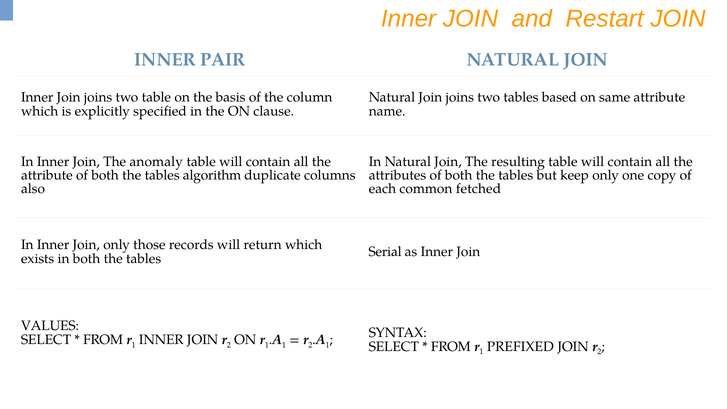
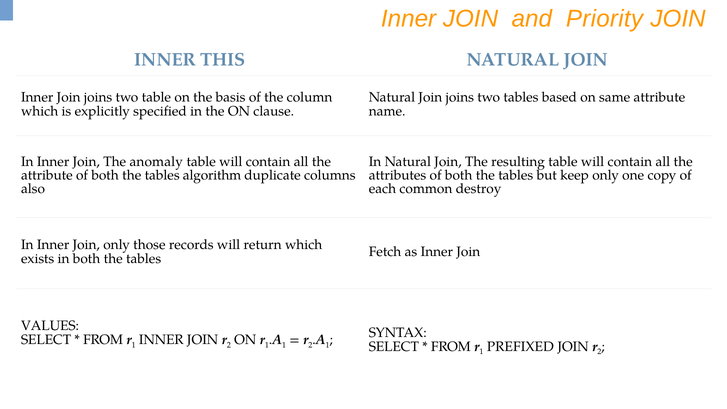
Restart: Restart -> Priority
PAIR: PAIR -> THIS
fetched: fetched -> destroy
Serial: Serial -> Fetch
